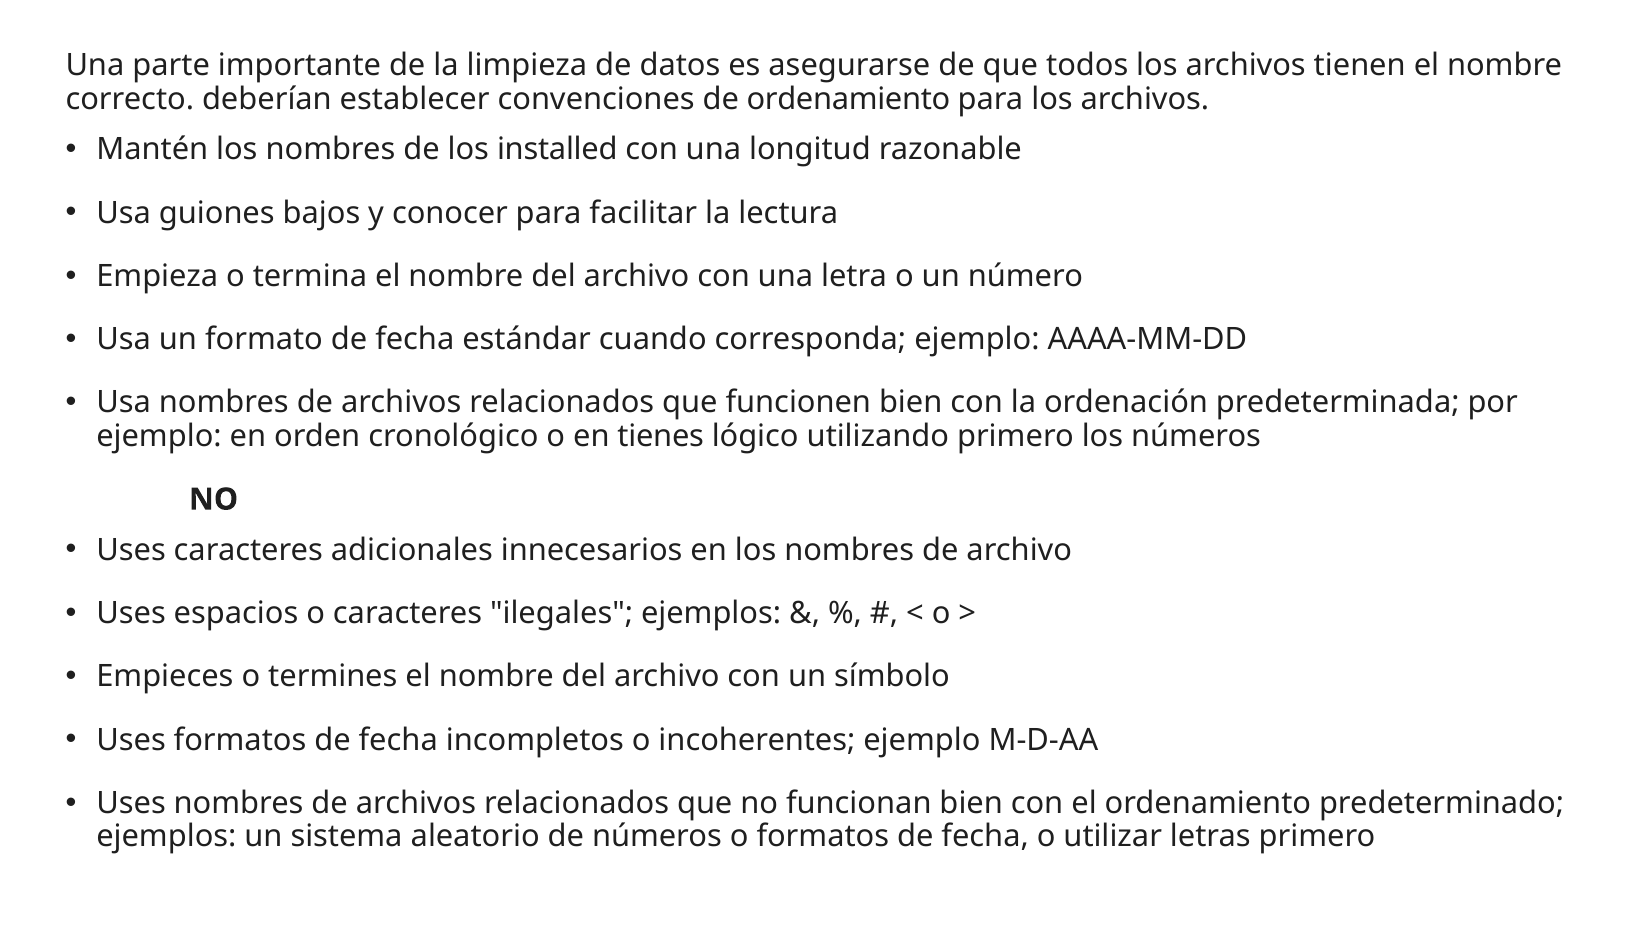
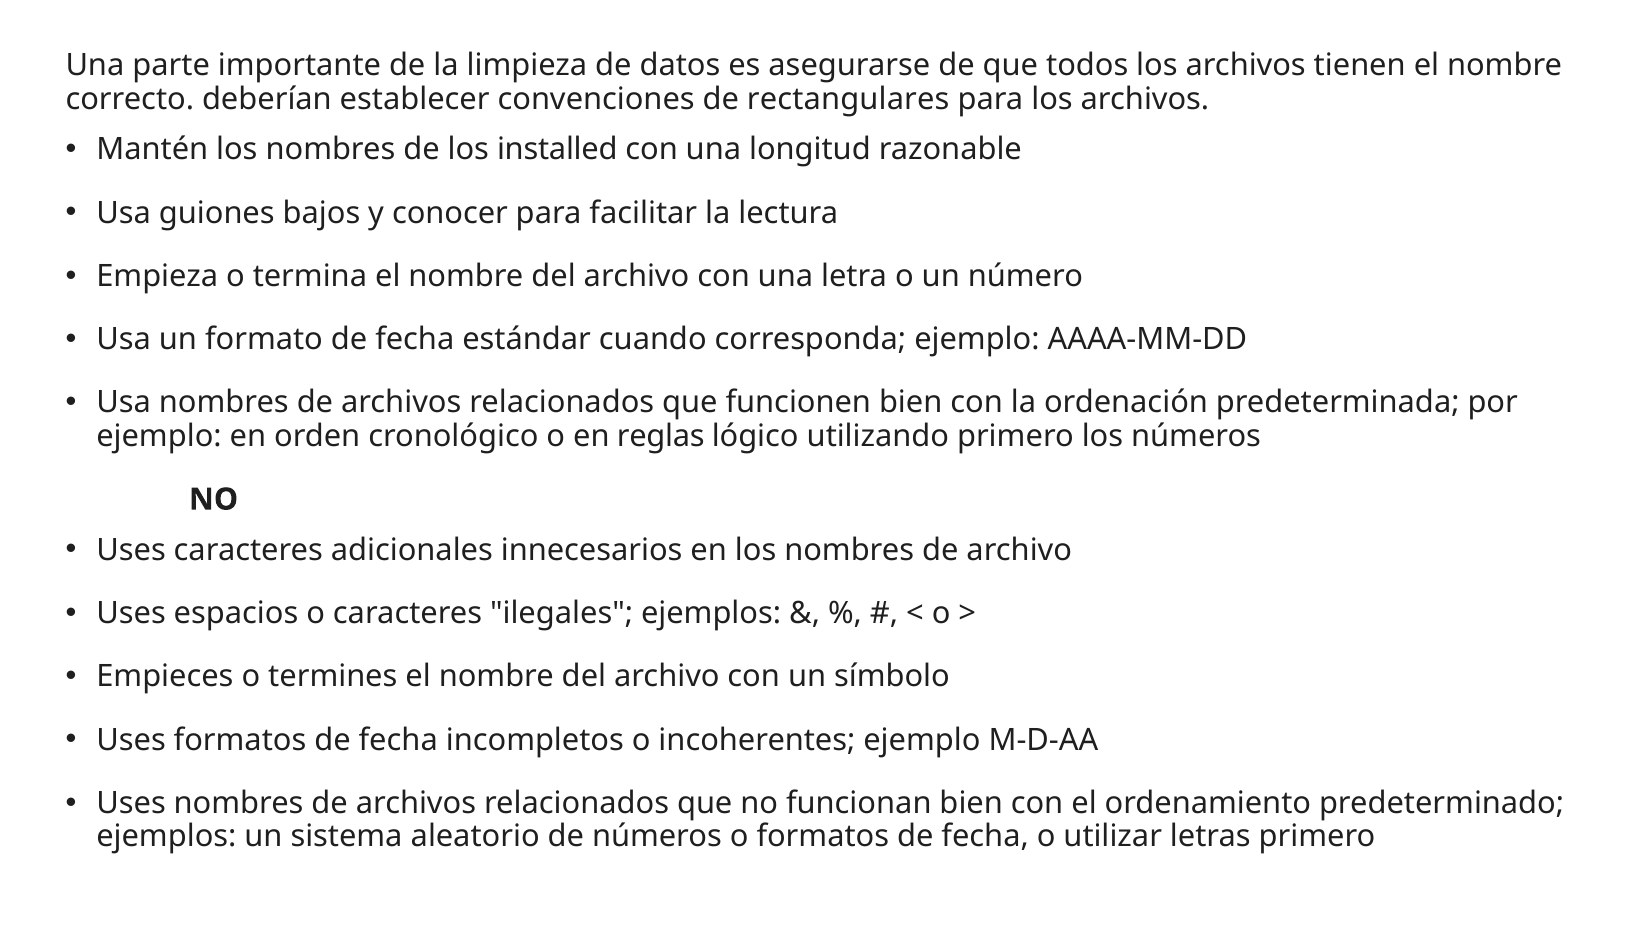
de ordenamiento: ordenamiento -> rectangulares
tienes: tienes -> reglas
